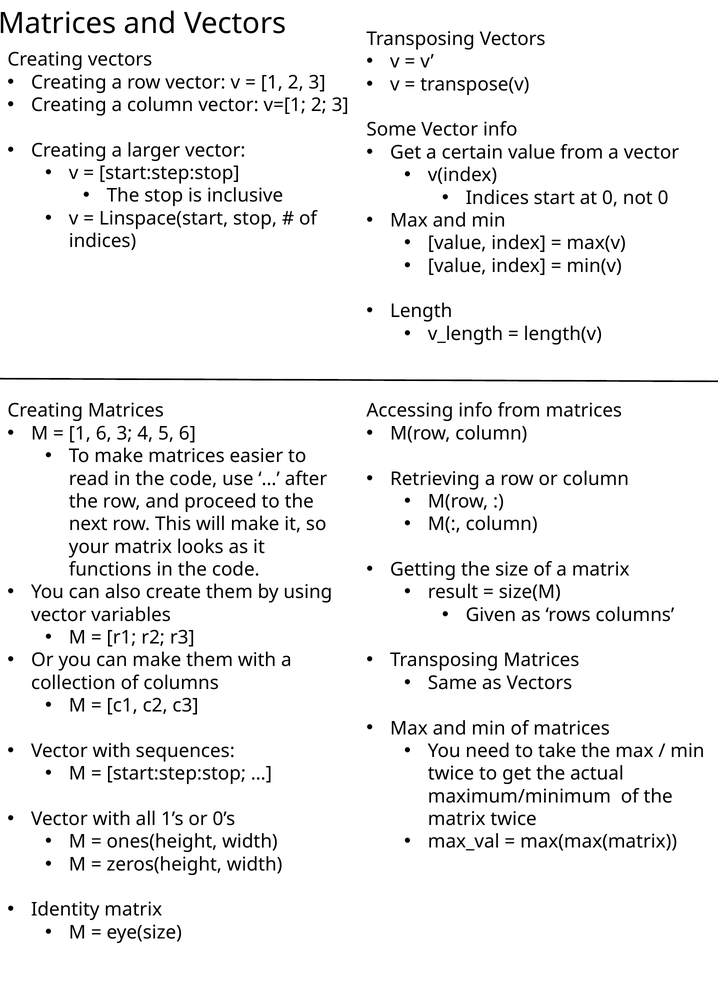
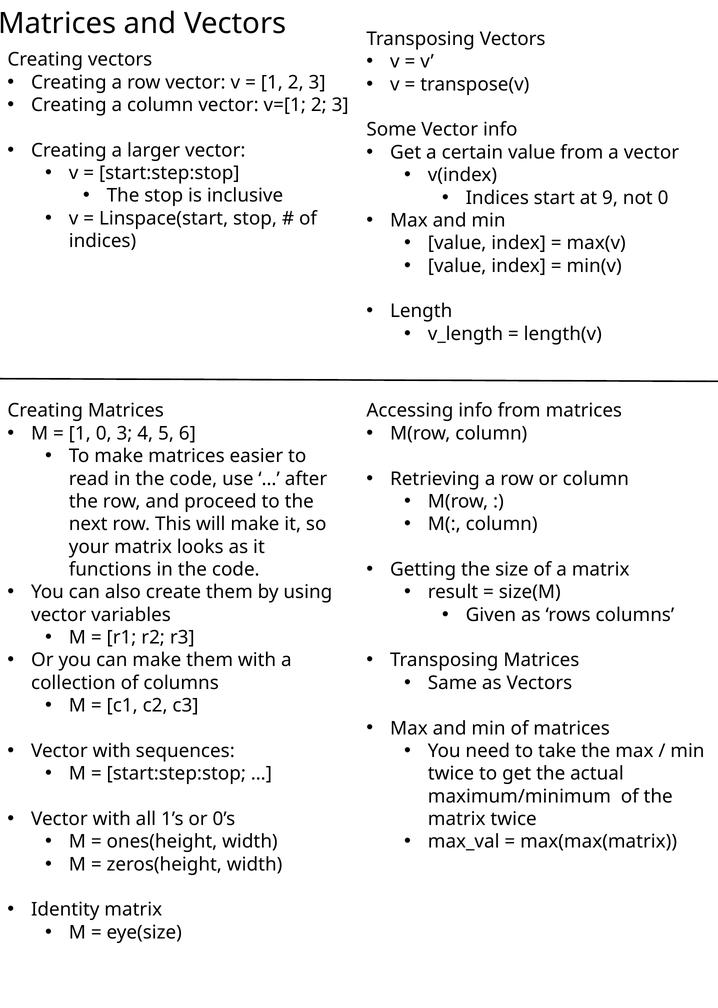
at 0: 0 -> 9
1 6: 6 -> 0
